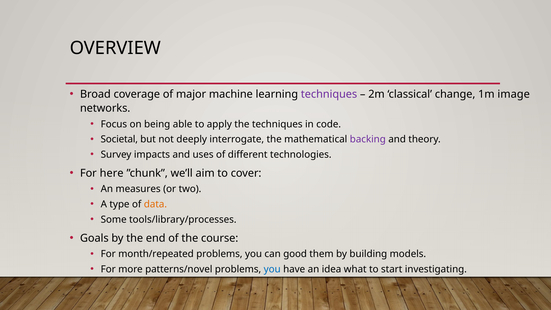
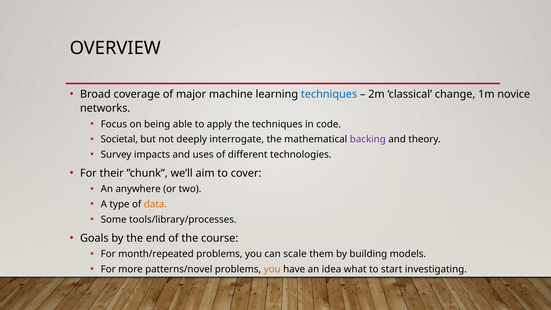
techniques at (329, 94) colour: purple -> blue
image: image -> novice
here: here -> their
measures: measures -> anywhere
good: good -> scale
you at (272, 269) colour: blue -> orange
